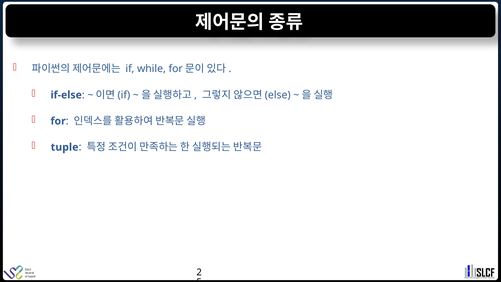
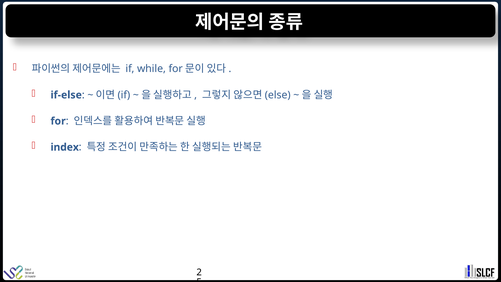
tuple: tuple -> index
